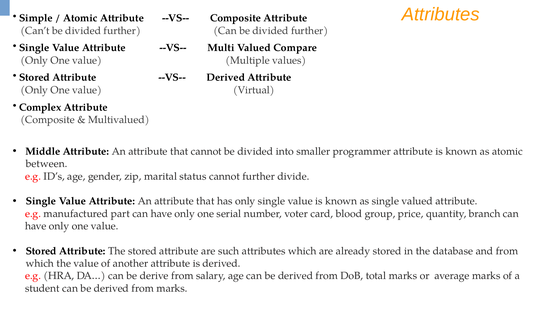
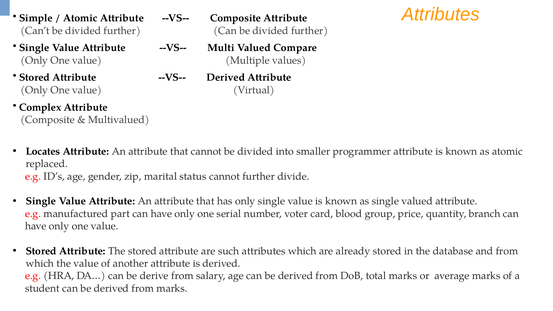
Middle: Middle -> Locates
between: between -> replaced
